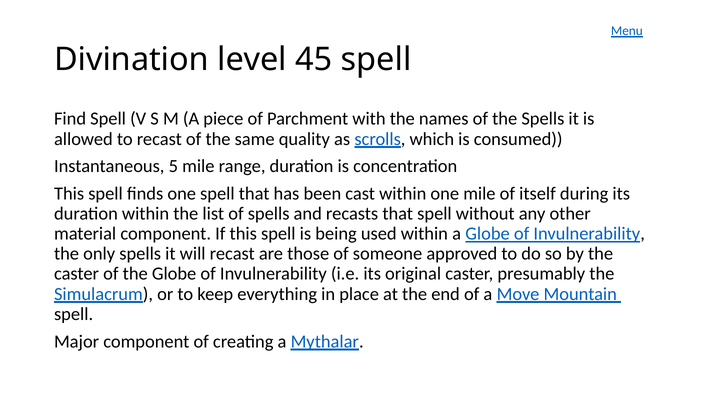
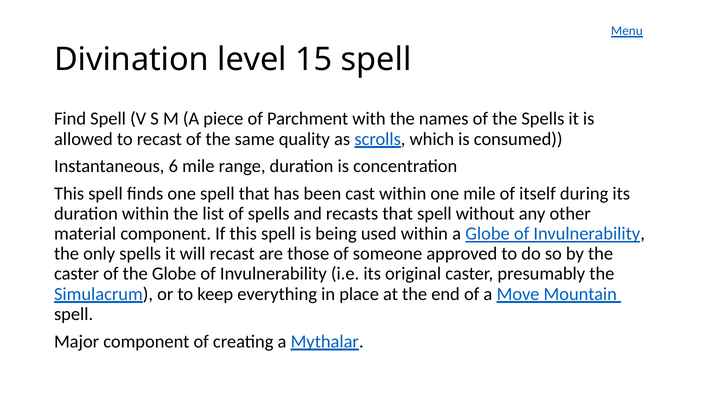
45: 45 -> 15
5: 5 -> 6
